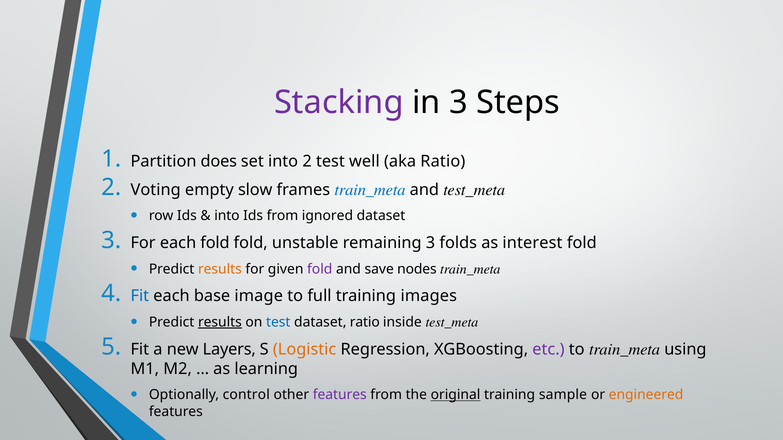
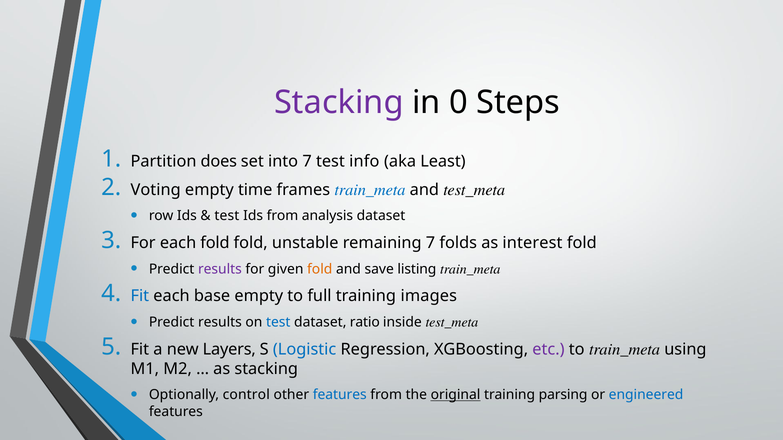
in 3: 3 -> 0
into 2: 2 -> 7
well: well -> info
aka Ratio: Ratio -> Least
slow: slow -> time
into at (227, 216): into -> test
ignored: ignored -> analysis
remaining 3: 3 -> 7
results at (220, 269) colour: orange -> purple
fold at (320, 269) colour: purple -> orange
nodes: nodes -> listing
base image: image -> empty
results at (220, 322) underline: present -> none
Logistic colour: orange -> blue
as learning: learning -> stacking
features at (340, 395) colour: purple -> blue
sample: sample -> parsing
engineered colour: orange -> blue
